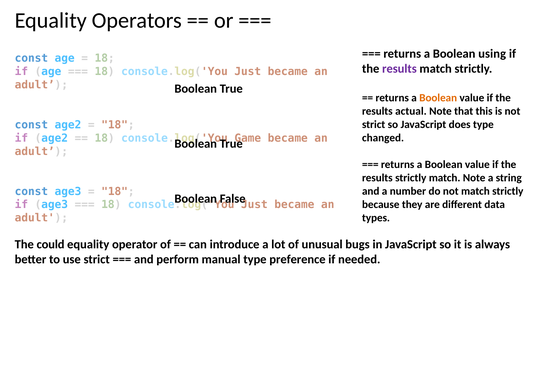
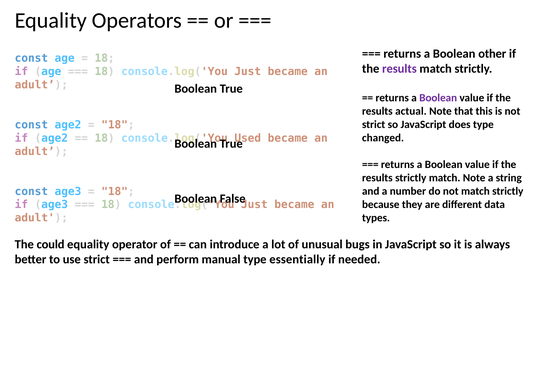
using: using -> other
Boolean at (438, 98) colour: orange -> purple
Game: Game -> Used
preference: preference -> essentially
